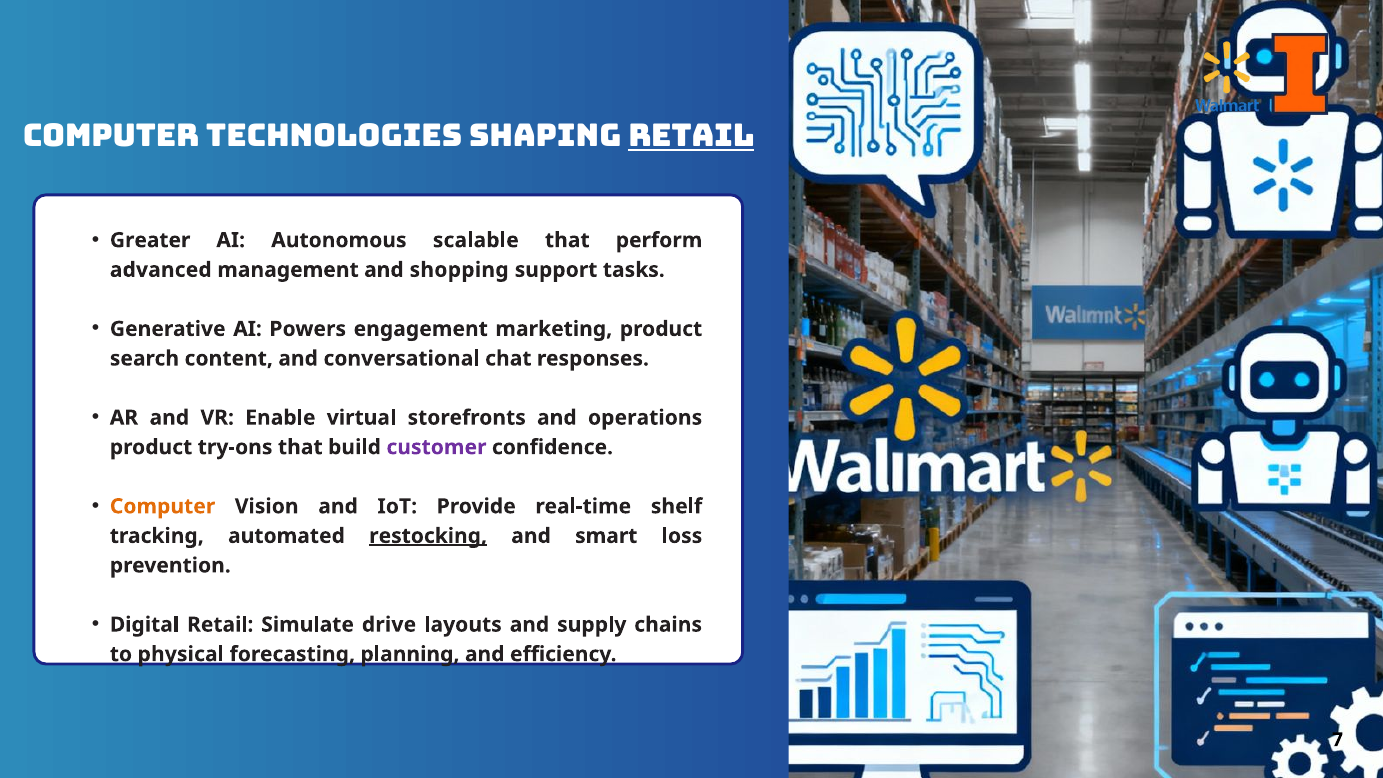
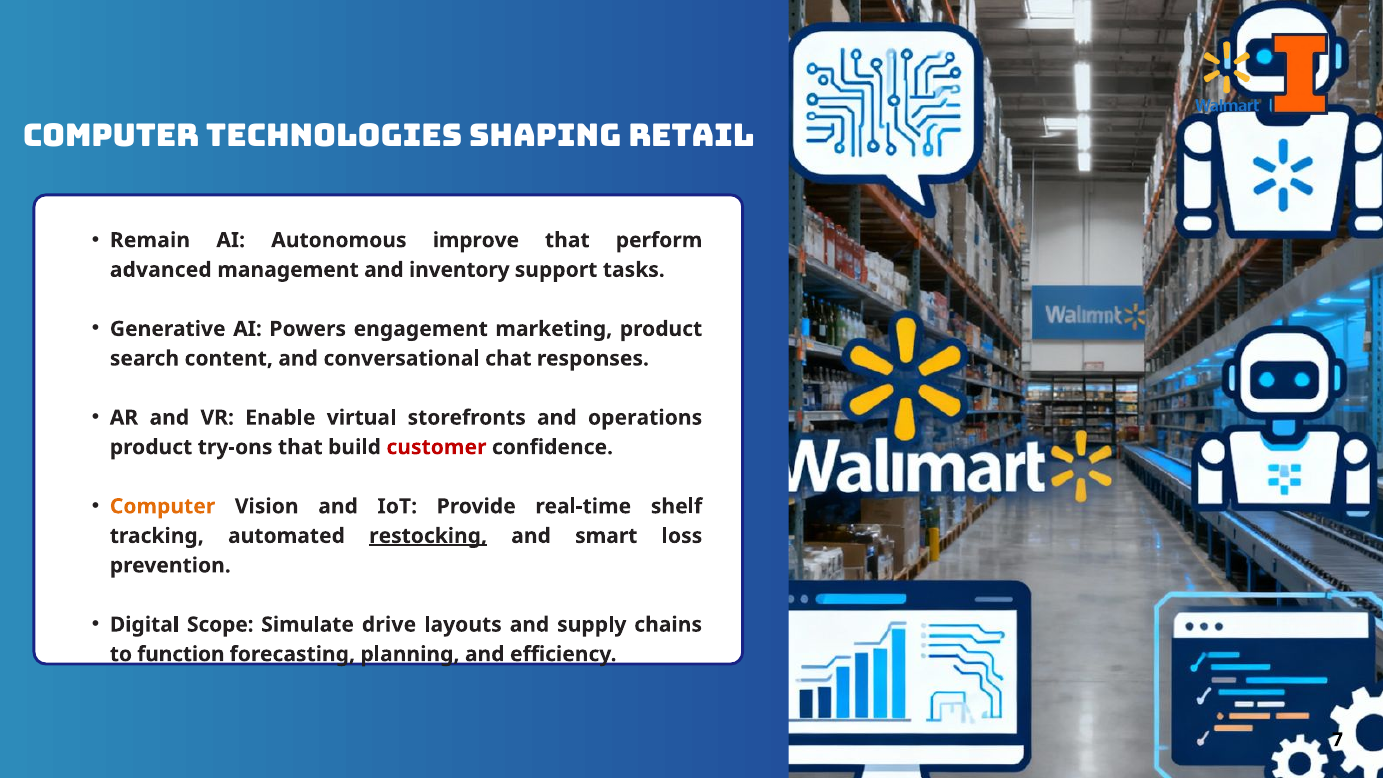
Retail at (691, 136) underline: present -> none
Greater: Greater -> Remain
scalable: scalable -> improve
shopping: shopping -> inventory
customer colour: purple -> red
Digital Retail: Retail -> Scope
physical: physical -> function
